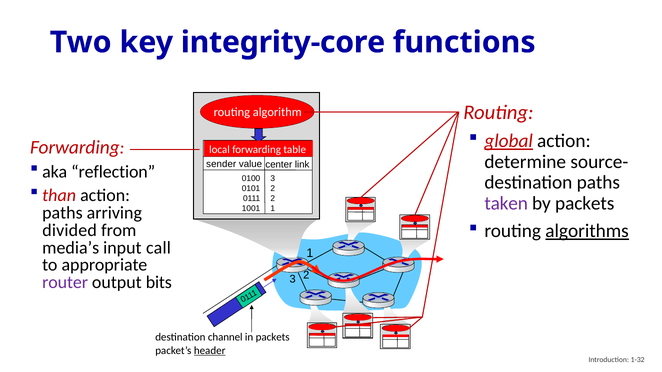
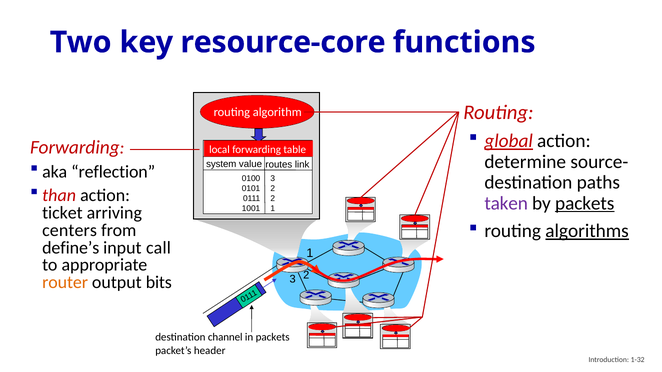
integrity-core: integrity-core -> resource-core
sender: sender -> system
center: center -> routes
packets at (585, 204) underline: none -> present
paths at (62, 213): paths -> ticket
divided: divided -> centers
media’s: media’s -> define’s
router colour: purple -> orange
header underline: present -> none
